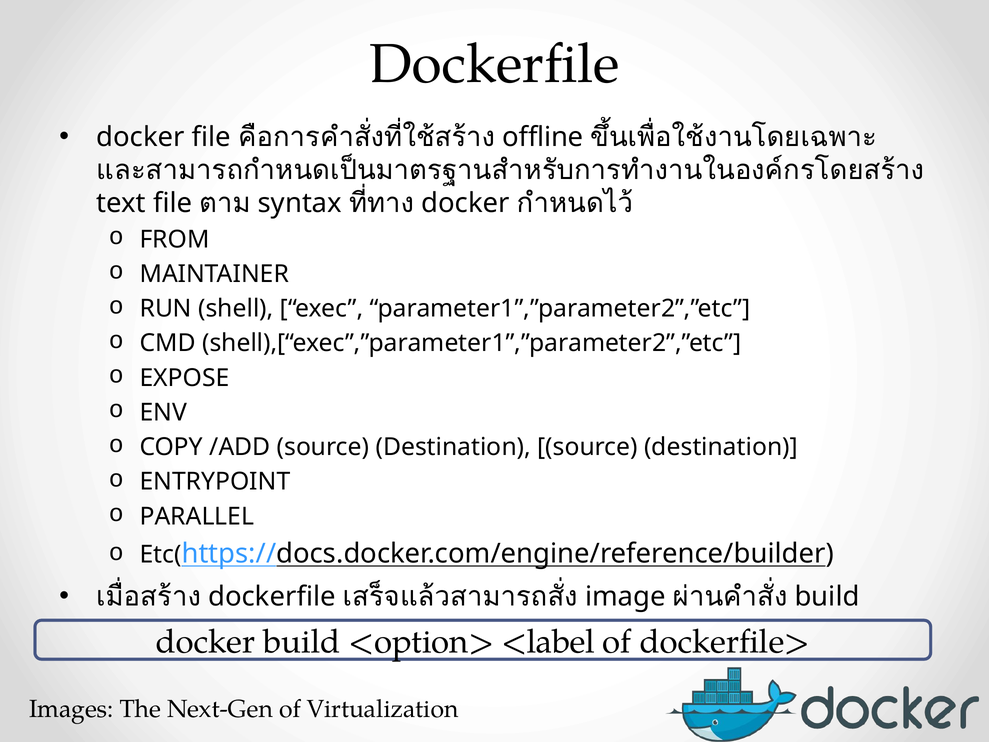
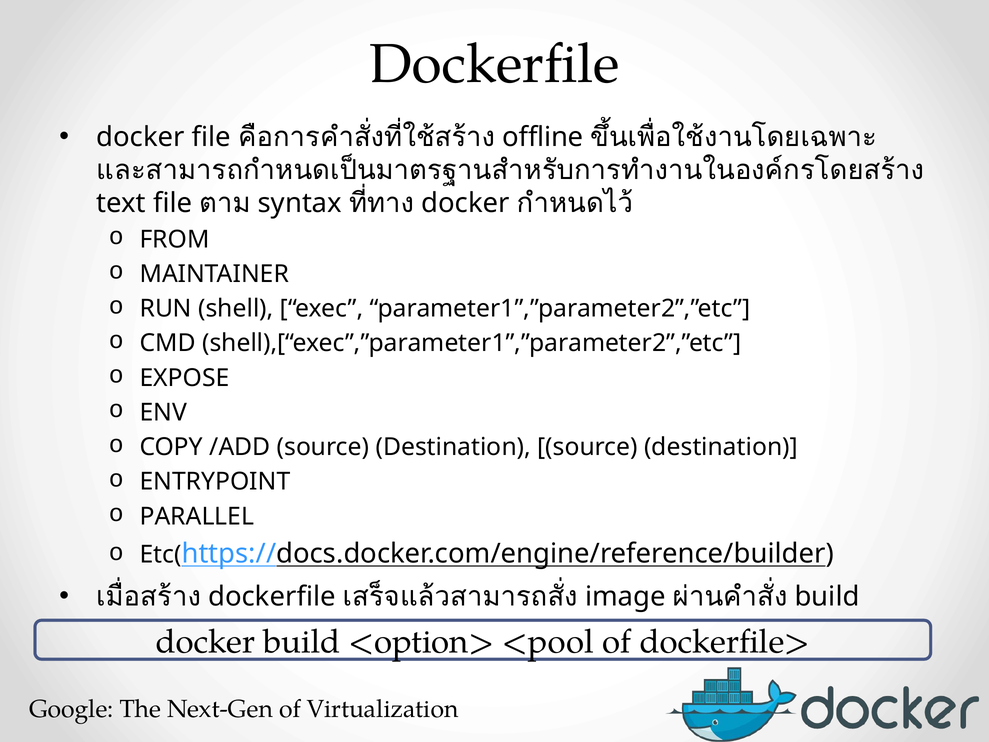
<label: <label -> <pool
Images: Images -> Google
